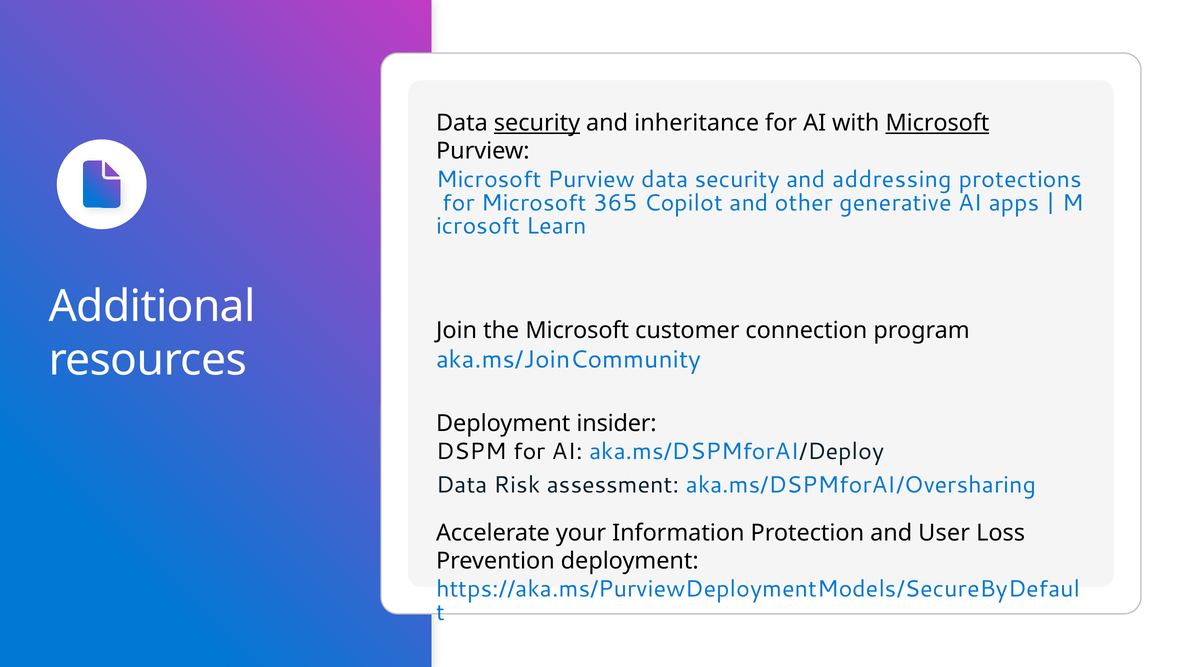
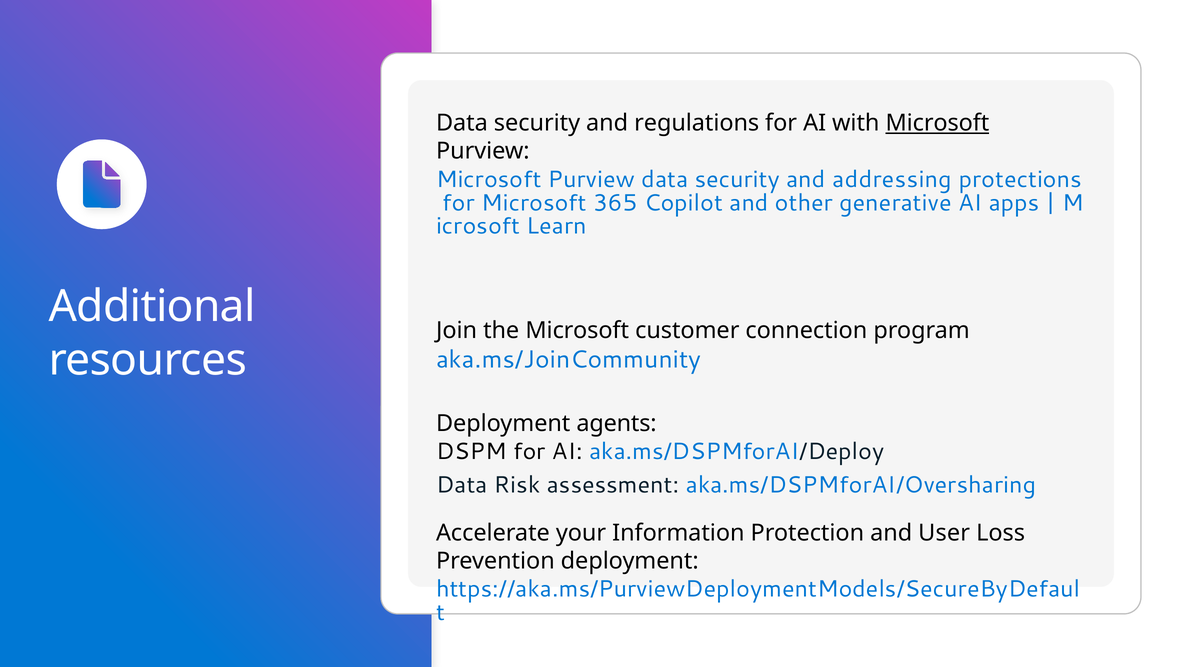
security at (537, 123) underline: present -> none
inheritance: inheritance -> regulations
insider: insider -> agents
